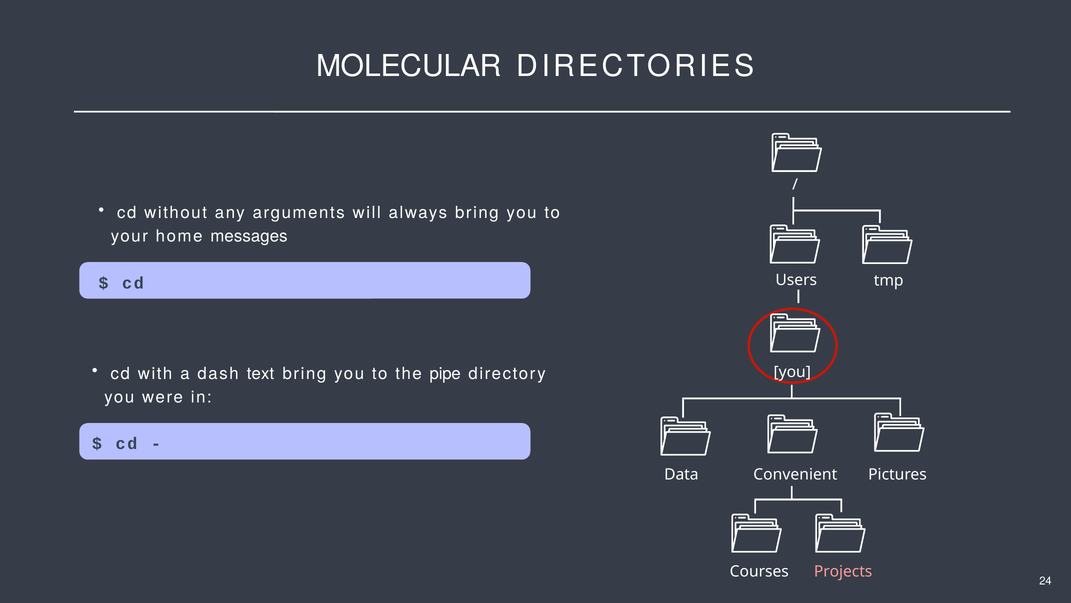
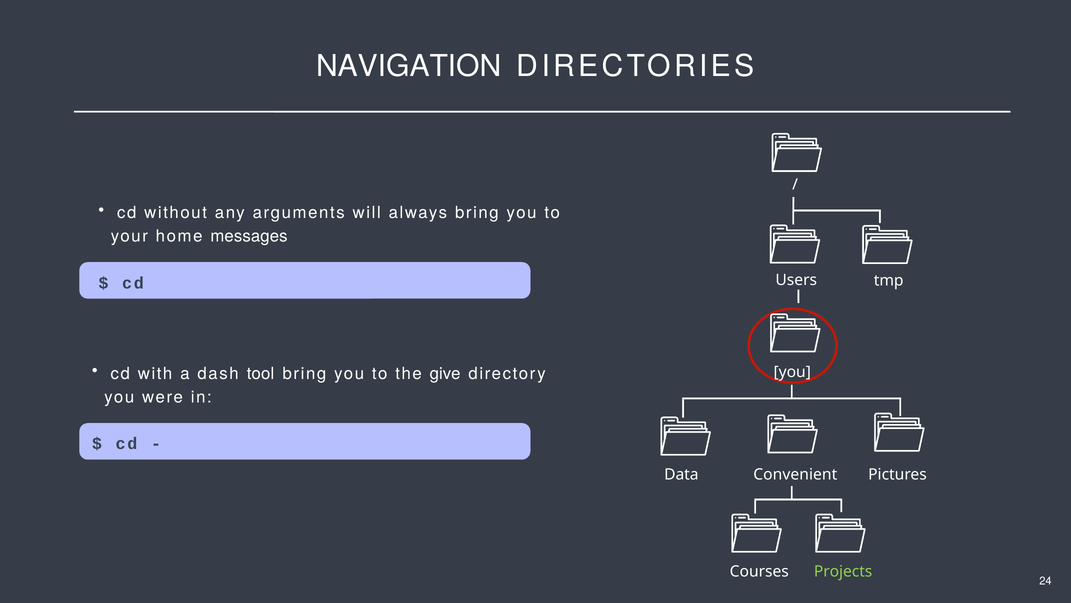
MOLECULAR: MOLECULAR -> NAVIGATION
text: text -> tool
pipe: pipe -> give
Projects colour: pink -> light green
